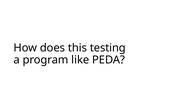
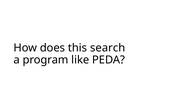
testing: testing -> search
